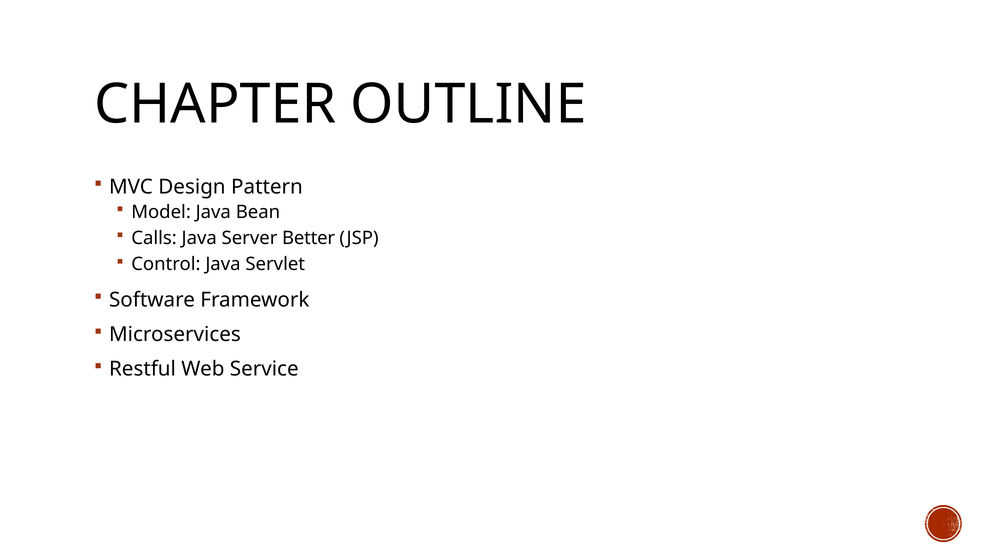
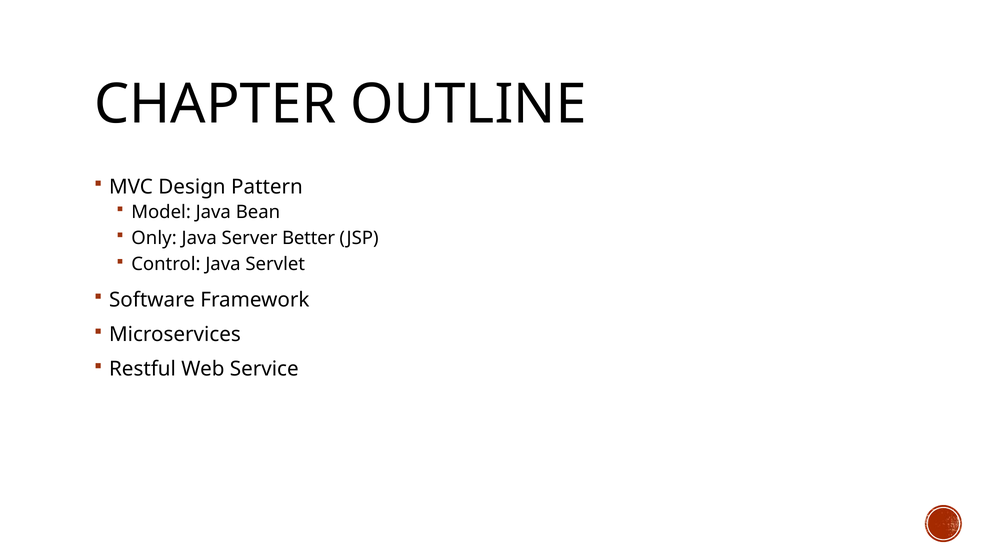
Calls: Calls -> Only
